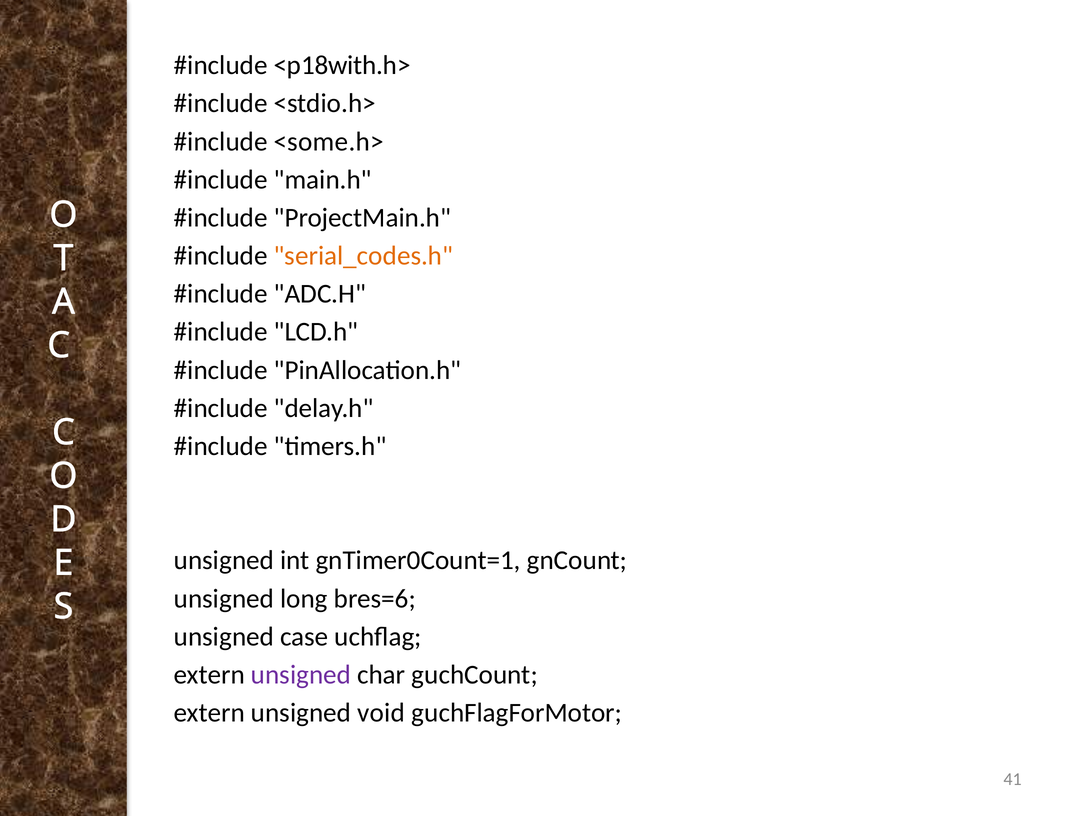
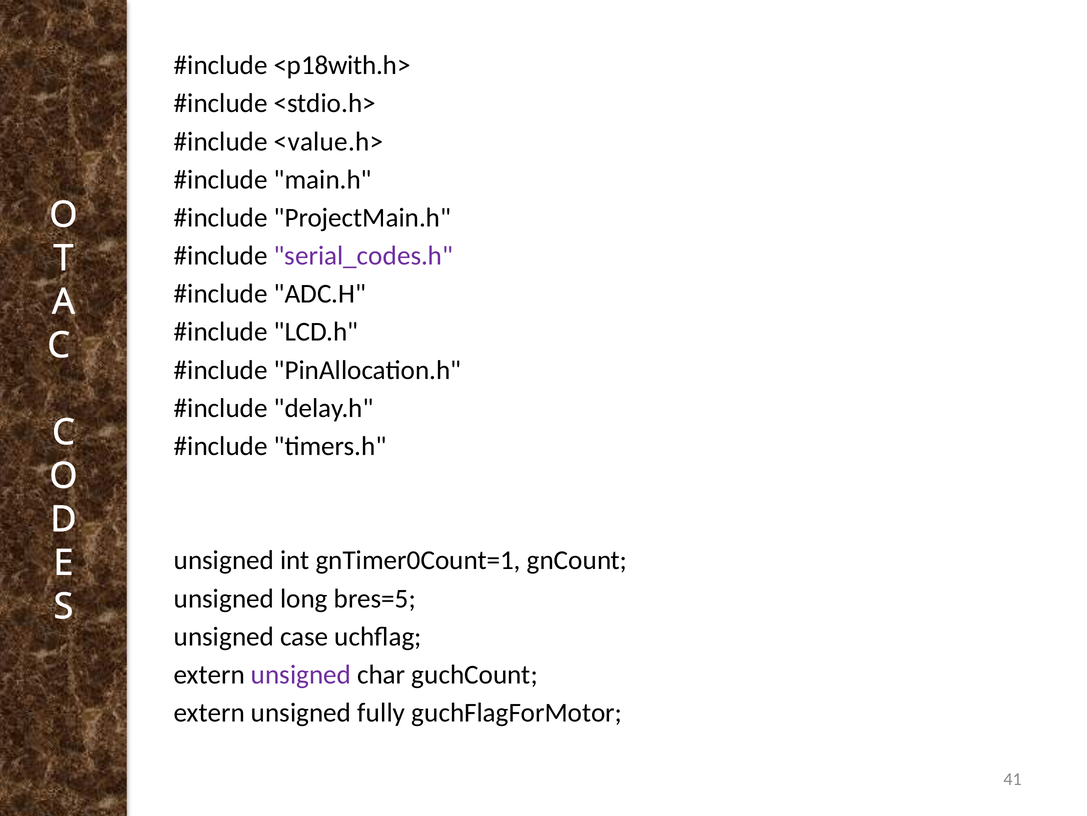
<some.h>: <some.h> -> <value.h>
serial_codes.h colour: orange -> purple
bres=6: bres=6 -> bres=5
void: void -> fully
